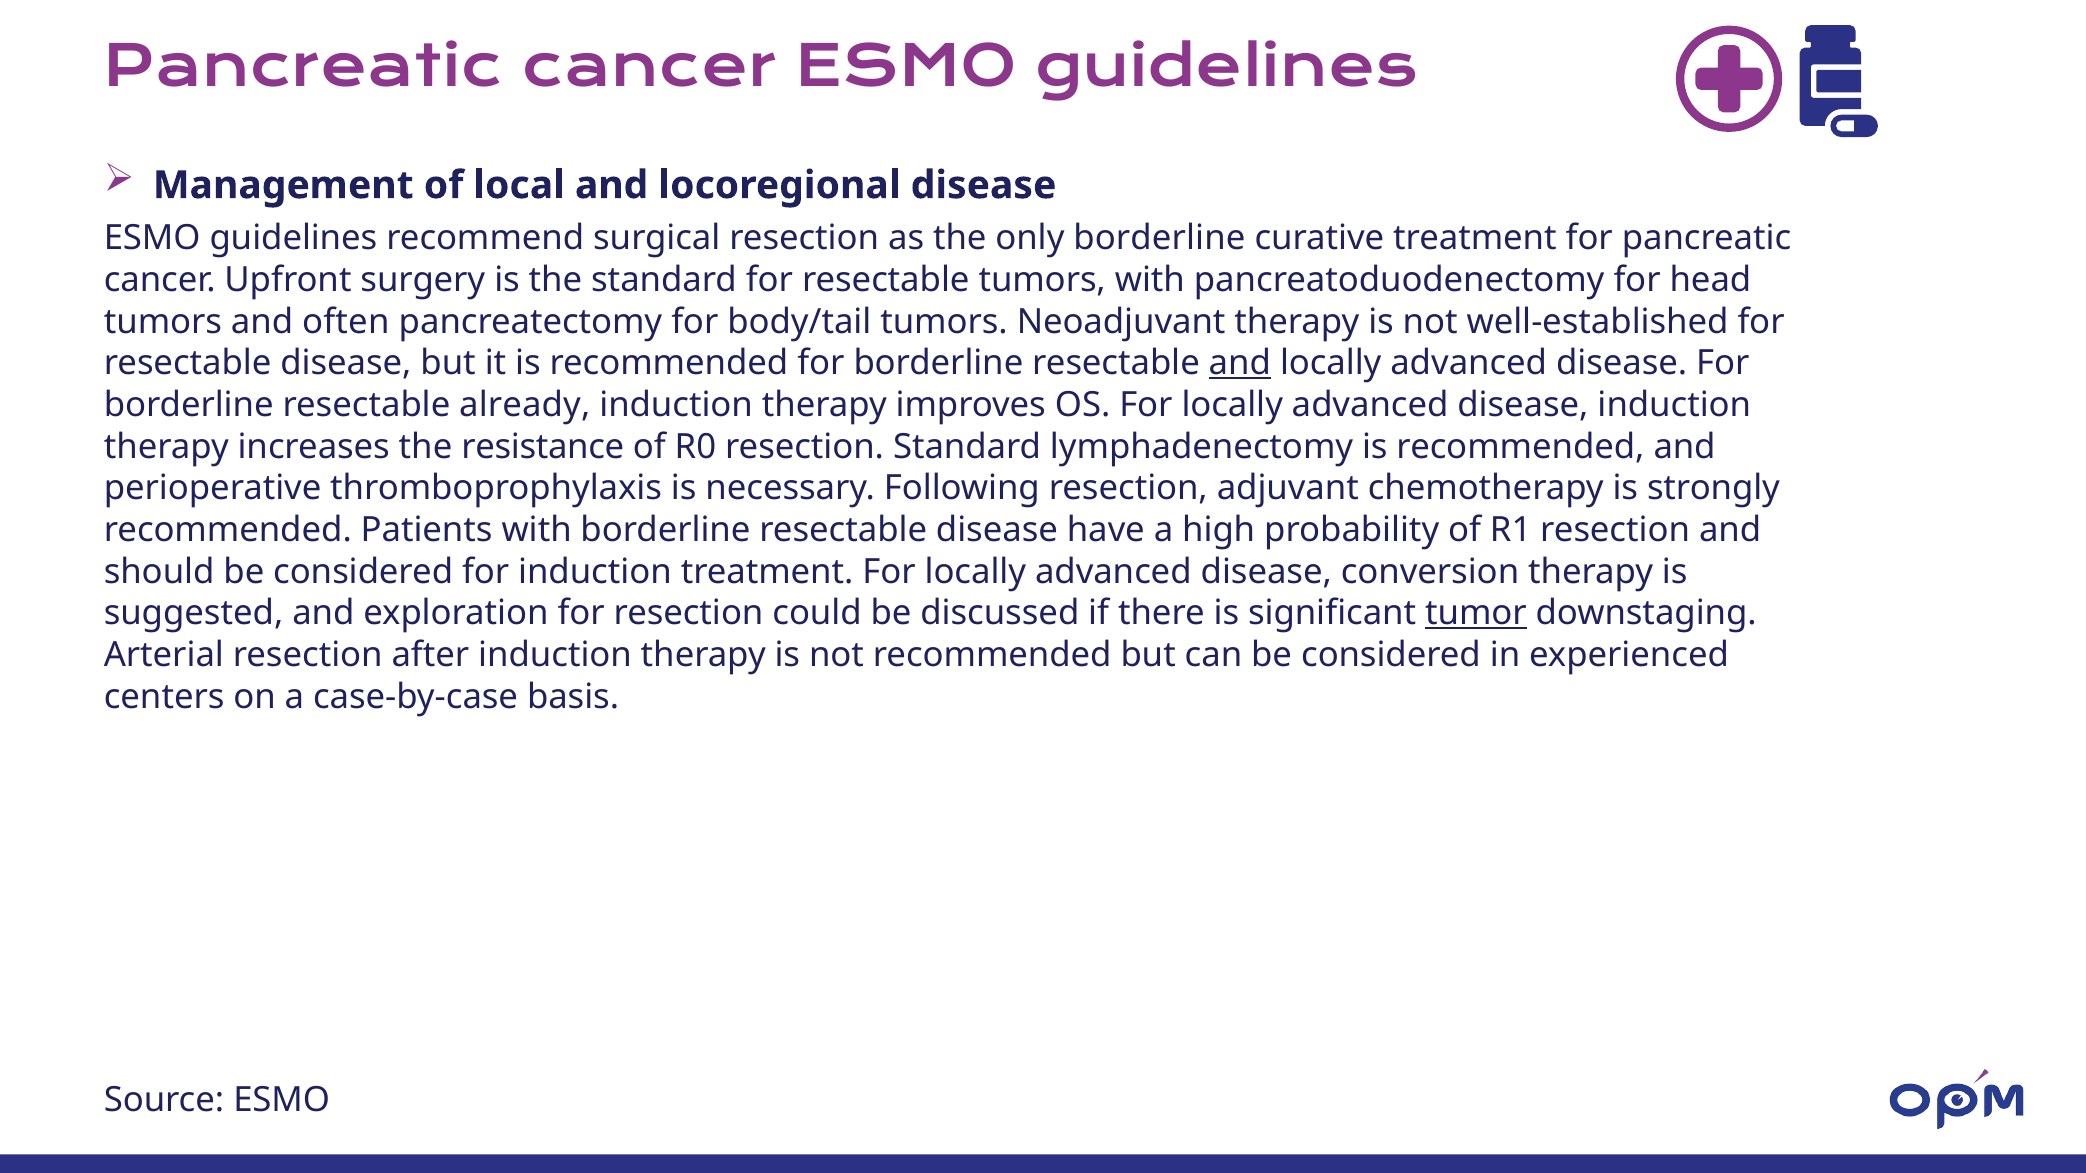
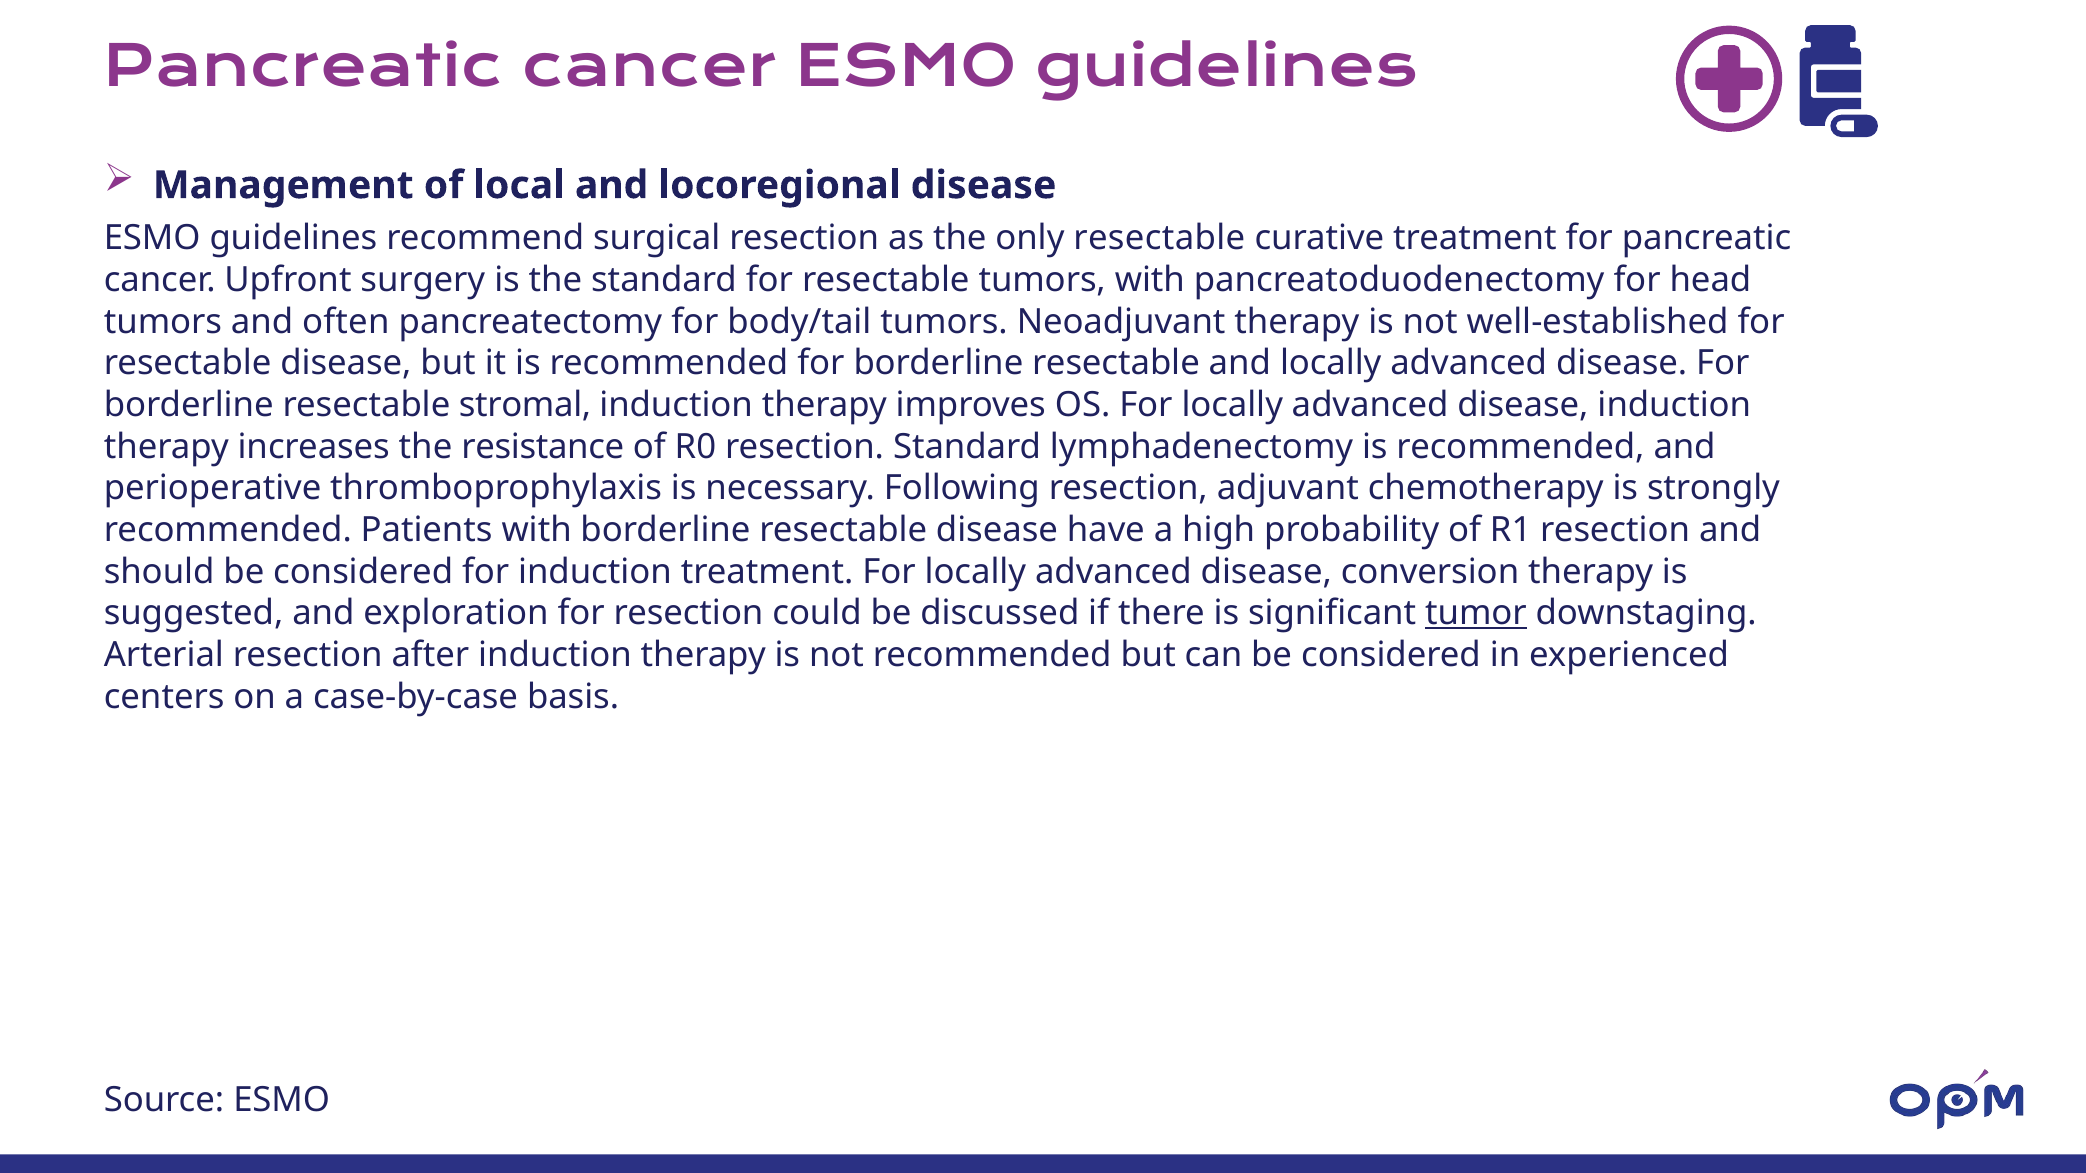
only borderline: borderline -> resectable
and at (1240, 364) underline: present -> none
already: already -> stromal
